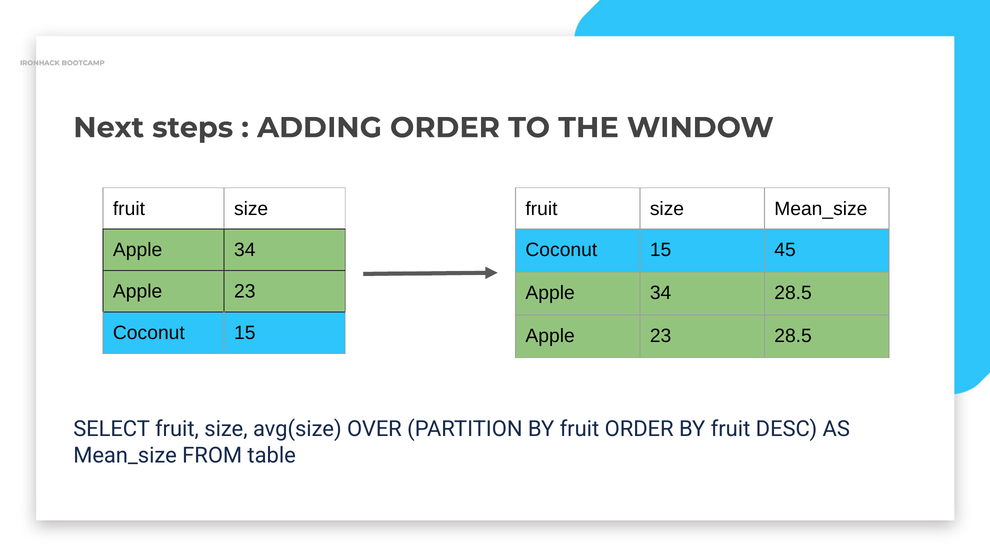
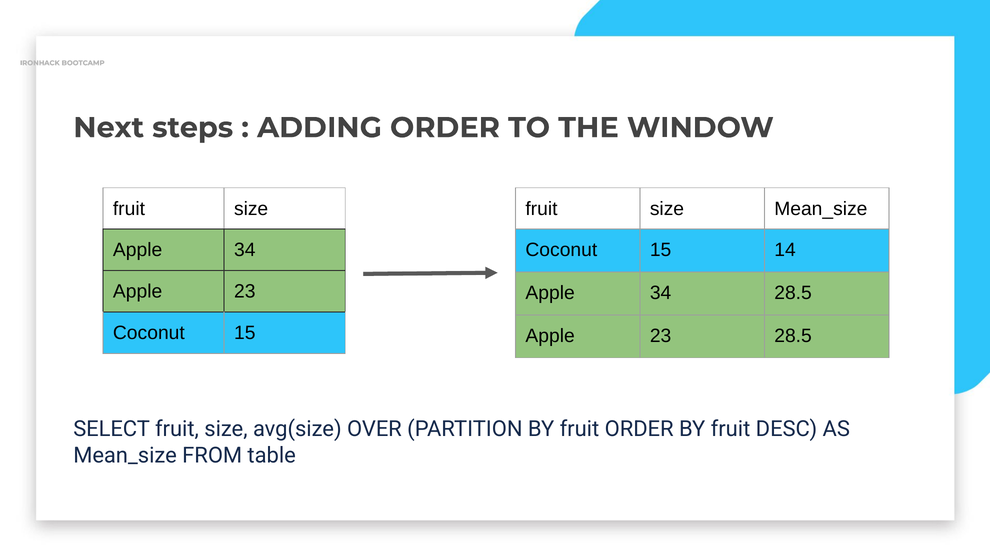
45: 45 -> 14
